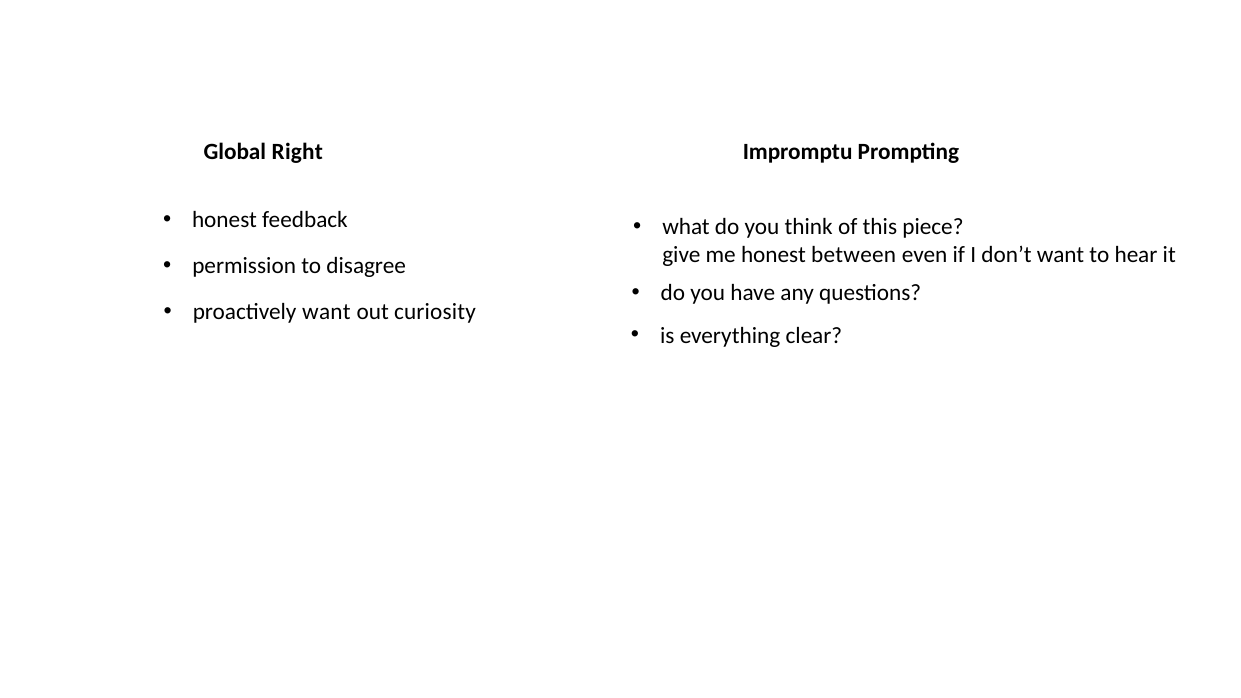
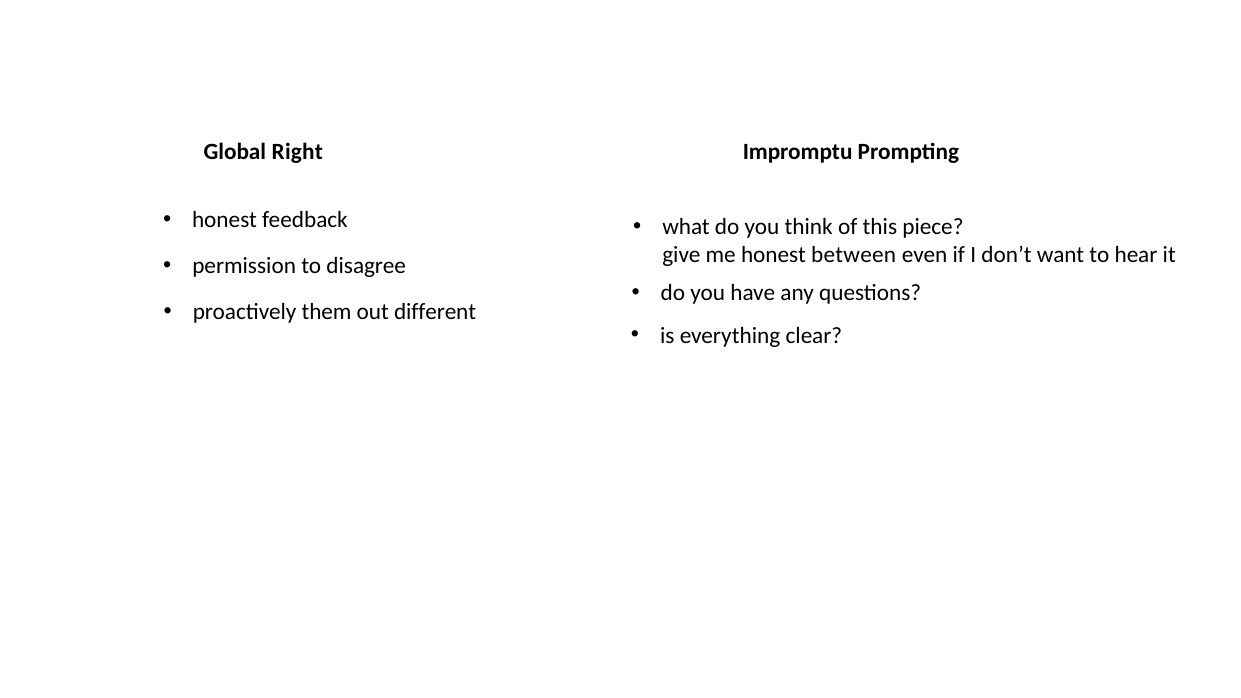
proactively want: want -> them
curiosity: curiosity -> different
